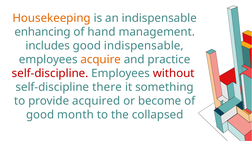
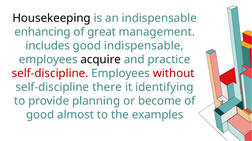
Housekeeping colour: orange -> black
hand: hand -> great
acquire colour: orange -> black
something: something -> identifying
acquired: acquired -> planning
month: month -> almost
collapsed: collapsed -> examples
